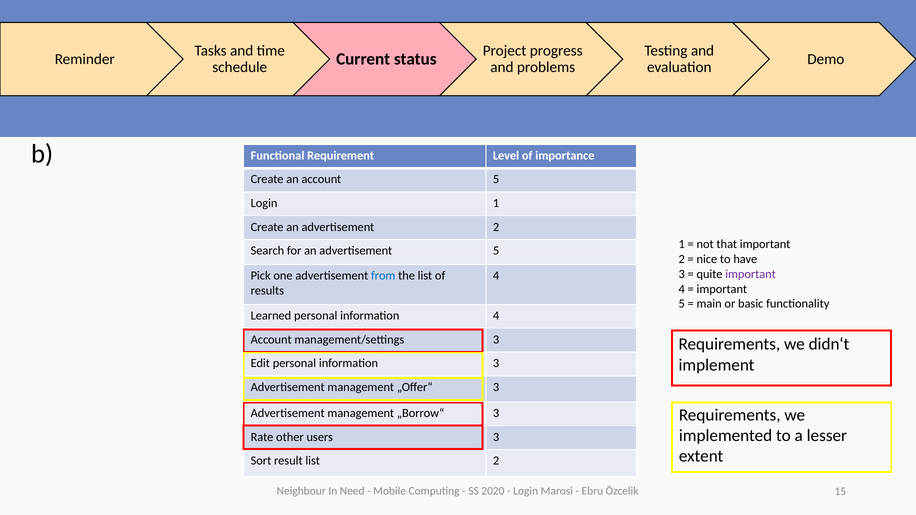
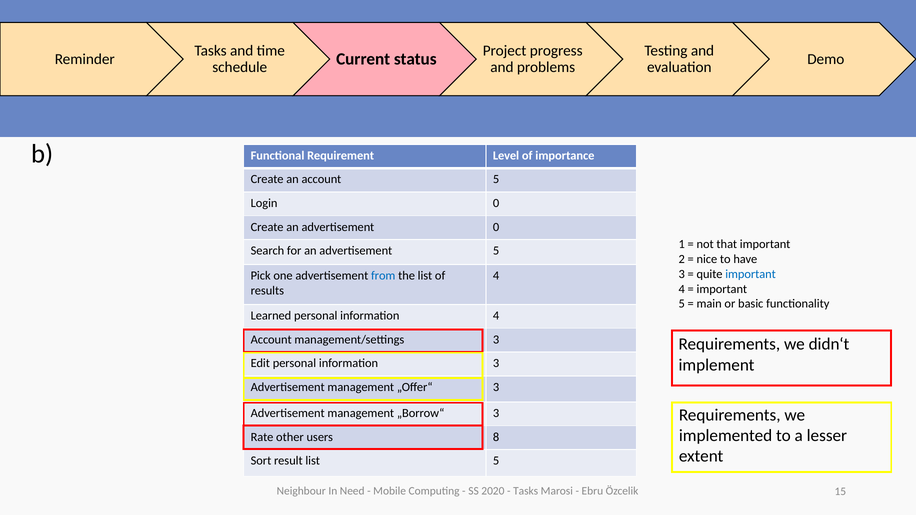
Login 1: 1 -> 0
advertisement 2: 2 -> 0
important at (751, 274) colour: purple -> blue
users 3: 3 -> 8
list 2: 2 -> 5
Login at (526, 491): Login -> Tasks
